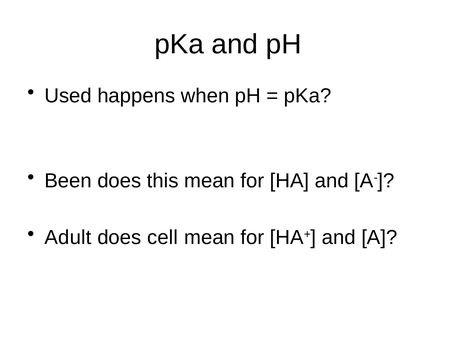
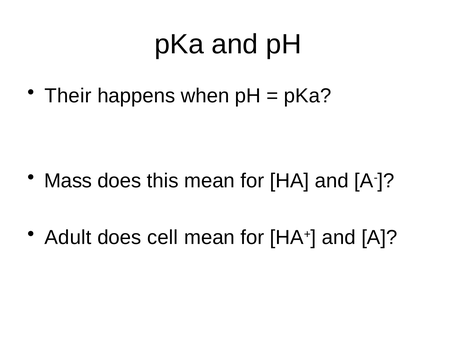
Used: Used -> Their
Been: Been -> Mass
